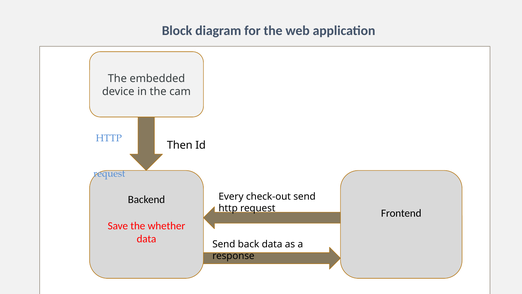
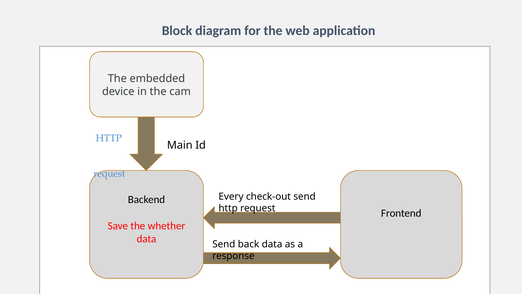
Then: Then -> Main
